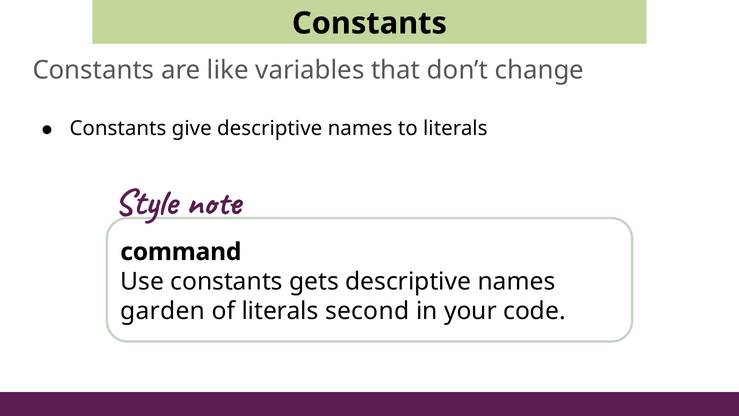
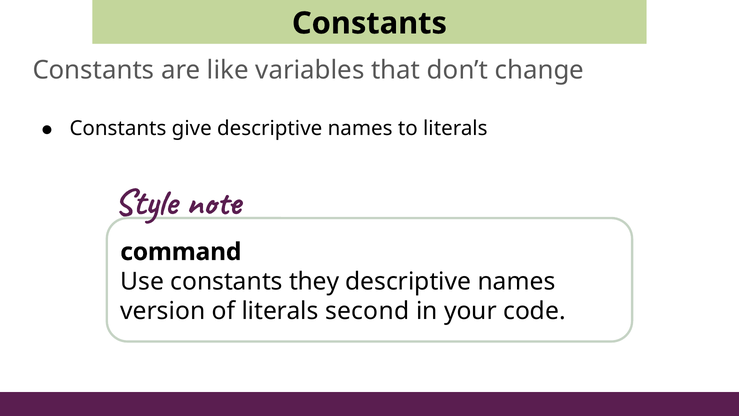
gets: gets -> they
garden: garden -> version
